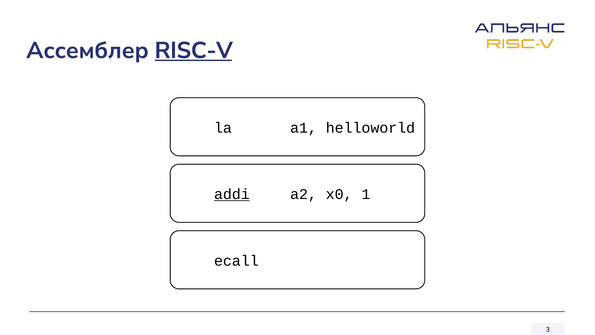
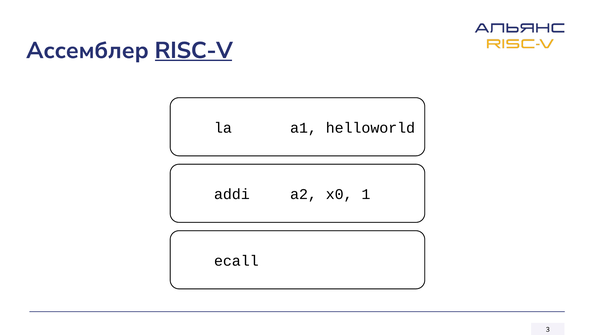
addi underline: present -> none
